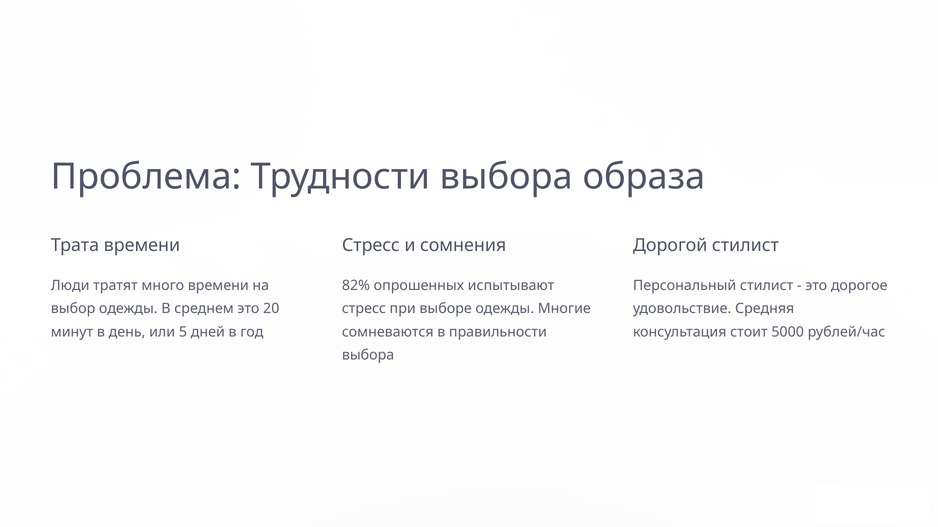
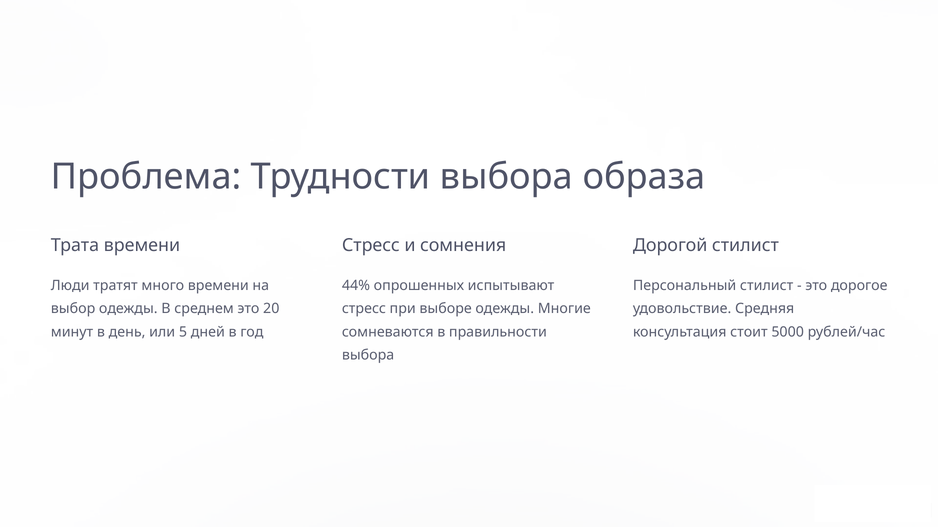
82%: 82% -> 44%
